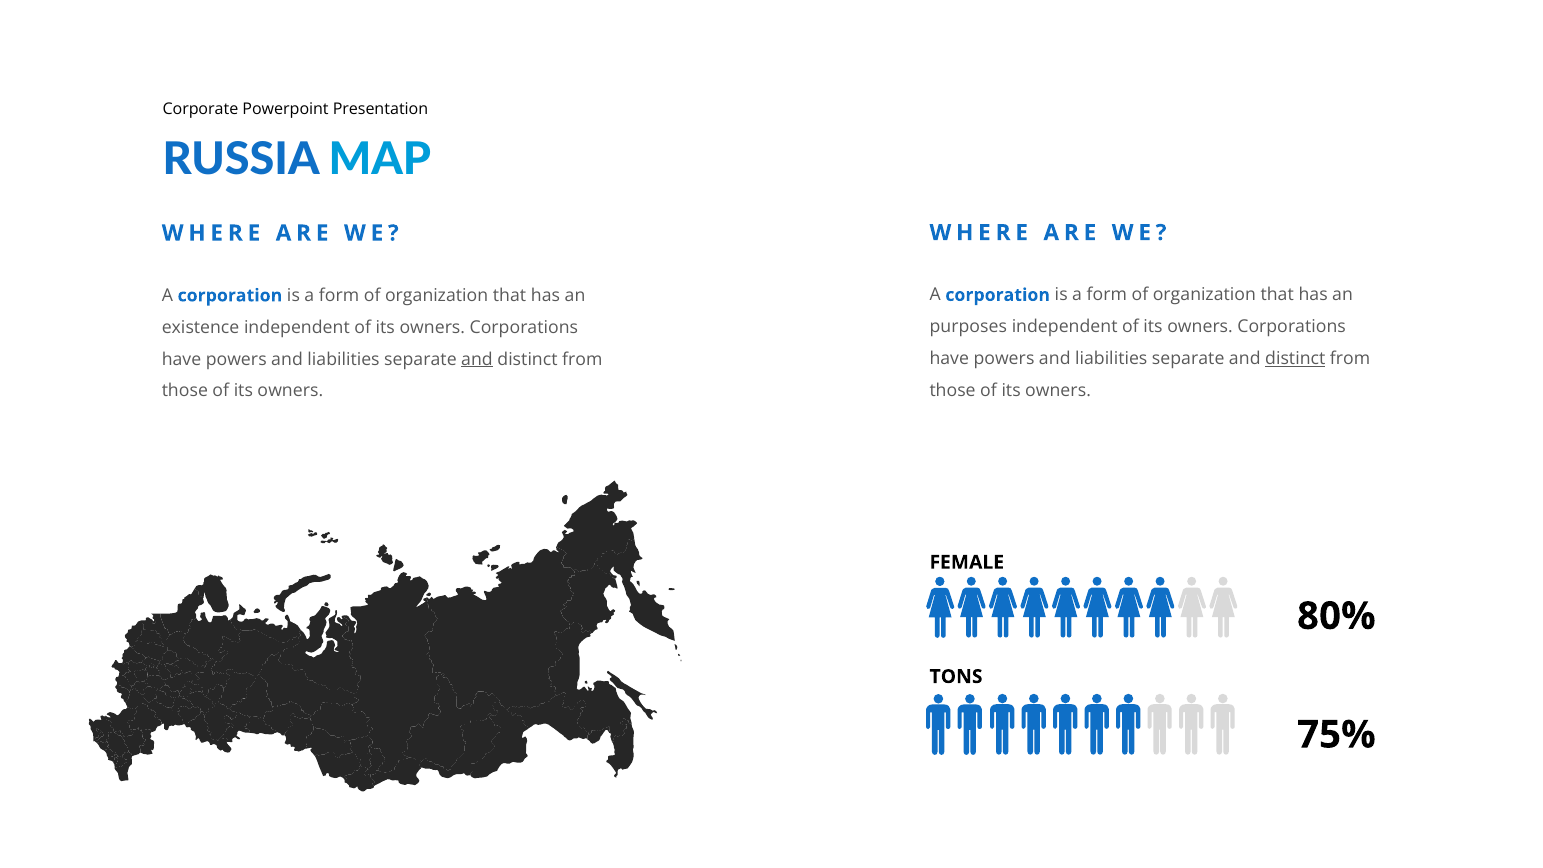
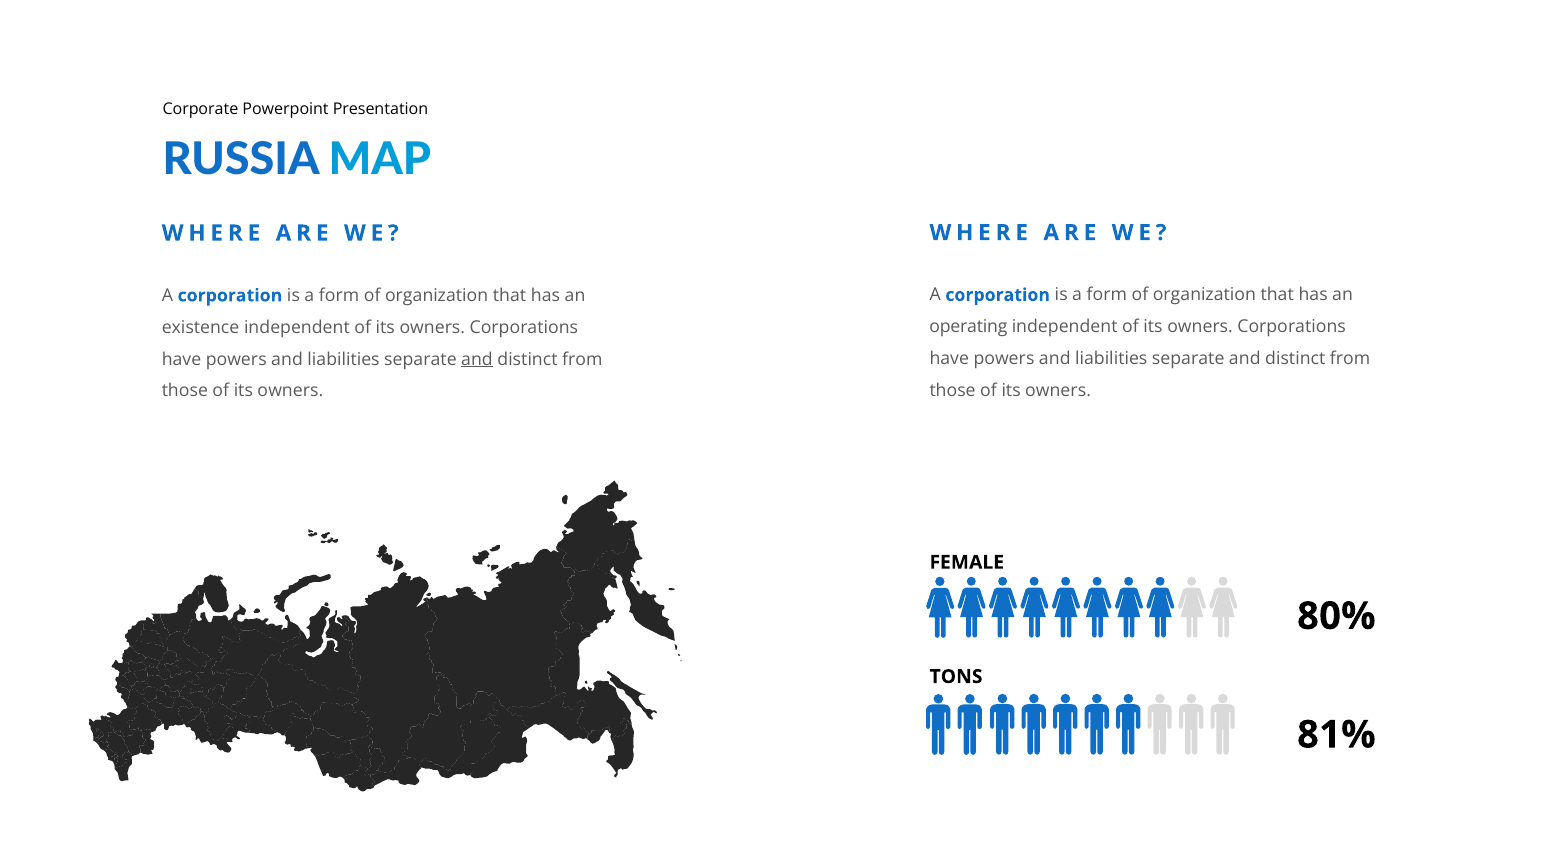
purposes: purposes -> operating
distinct at (1295, 359) underline: present -> none
75%: 75% -> 81%
